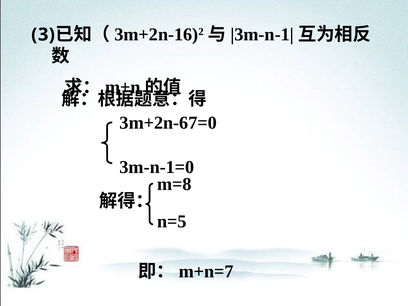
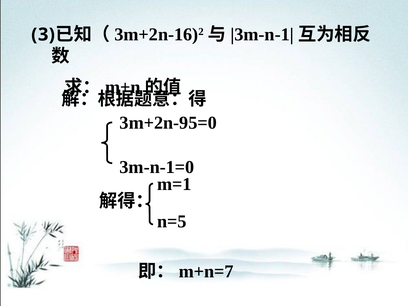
3m+2n-67=0: 3m+2n-67=0 -> 3m+2n-95=0
m=8: m=8 -> m=1
